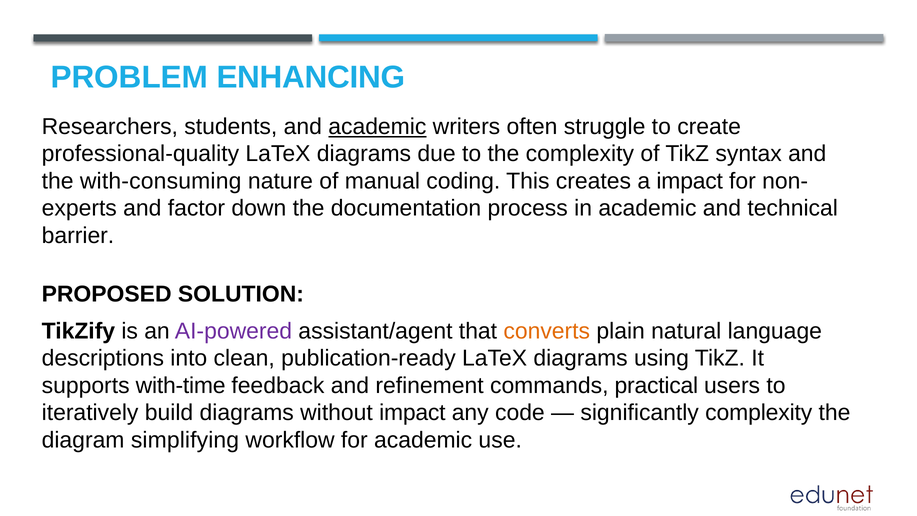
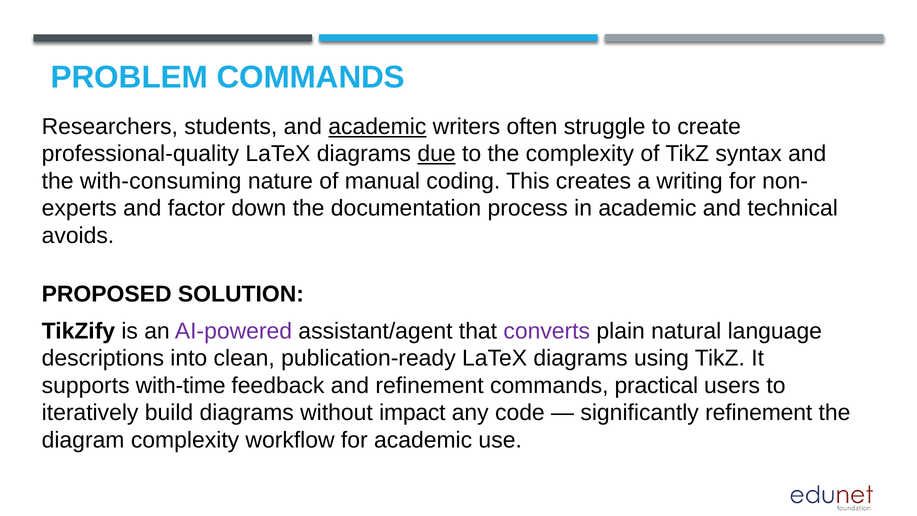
PROBLEM ENHANCING: ENHANCING -> COMMANDS
due underline: none -> present
a impact: impact -> writing
barrier: barrier -> avoids
converts colour: orange -> purple
significantly complexity: complexity -> refinement
diagram simplifying: simplifying -> complexity
